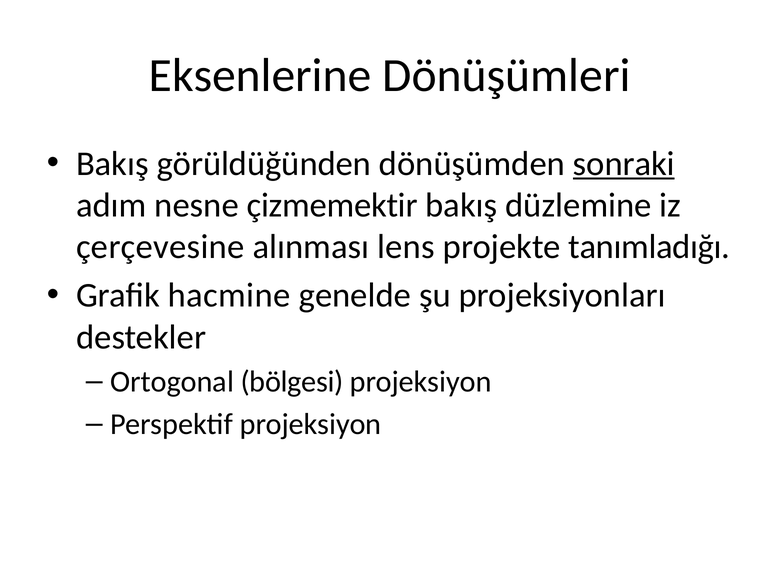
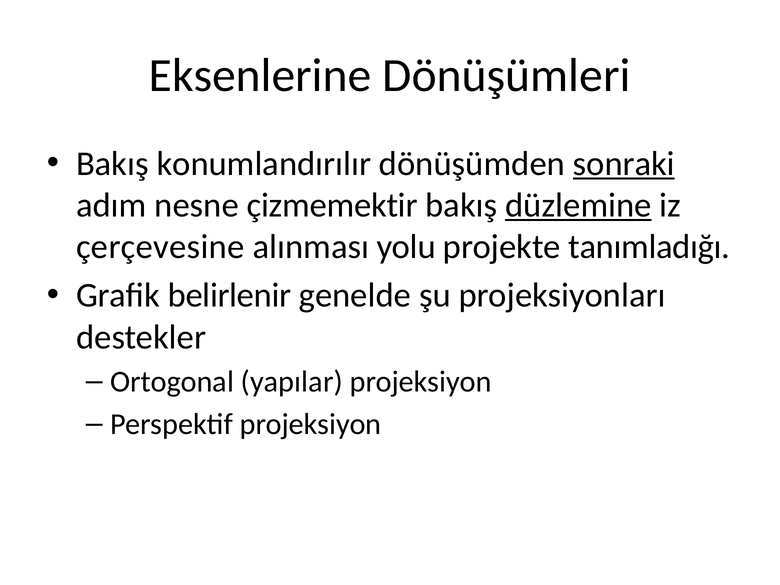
görüldüğünden: görüldüğünden -> konumlandırılır
düzlemine underline: none -> present
lens: lens -> yolu
hacmine: hacmine -> belirlenir
bölgesi: bölgesi -> yapılar
